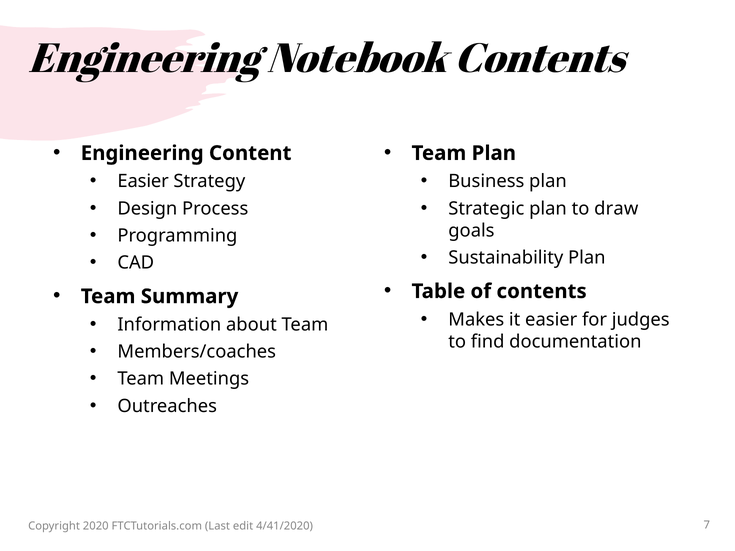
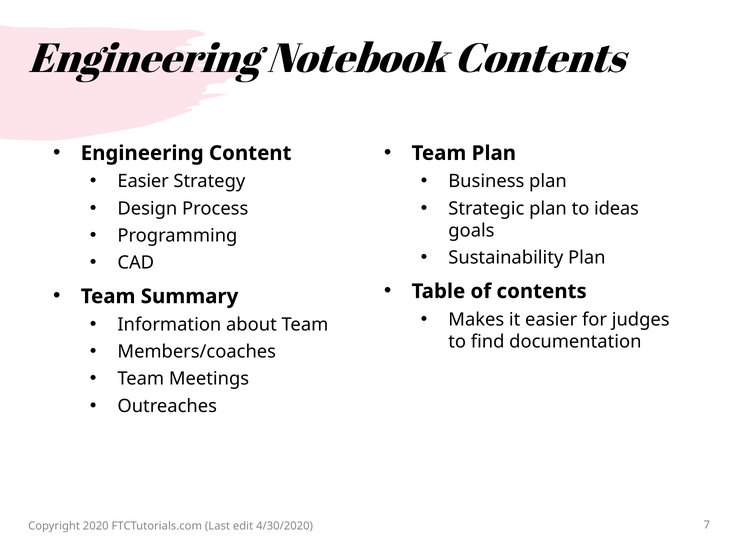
draw: draw -> ideas
4/41/2020: 4/41/2020 -> 4/30/2020
